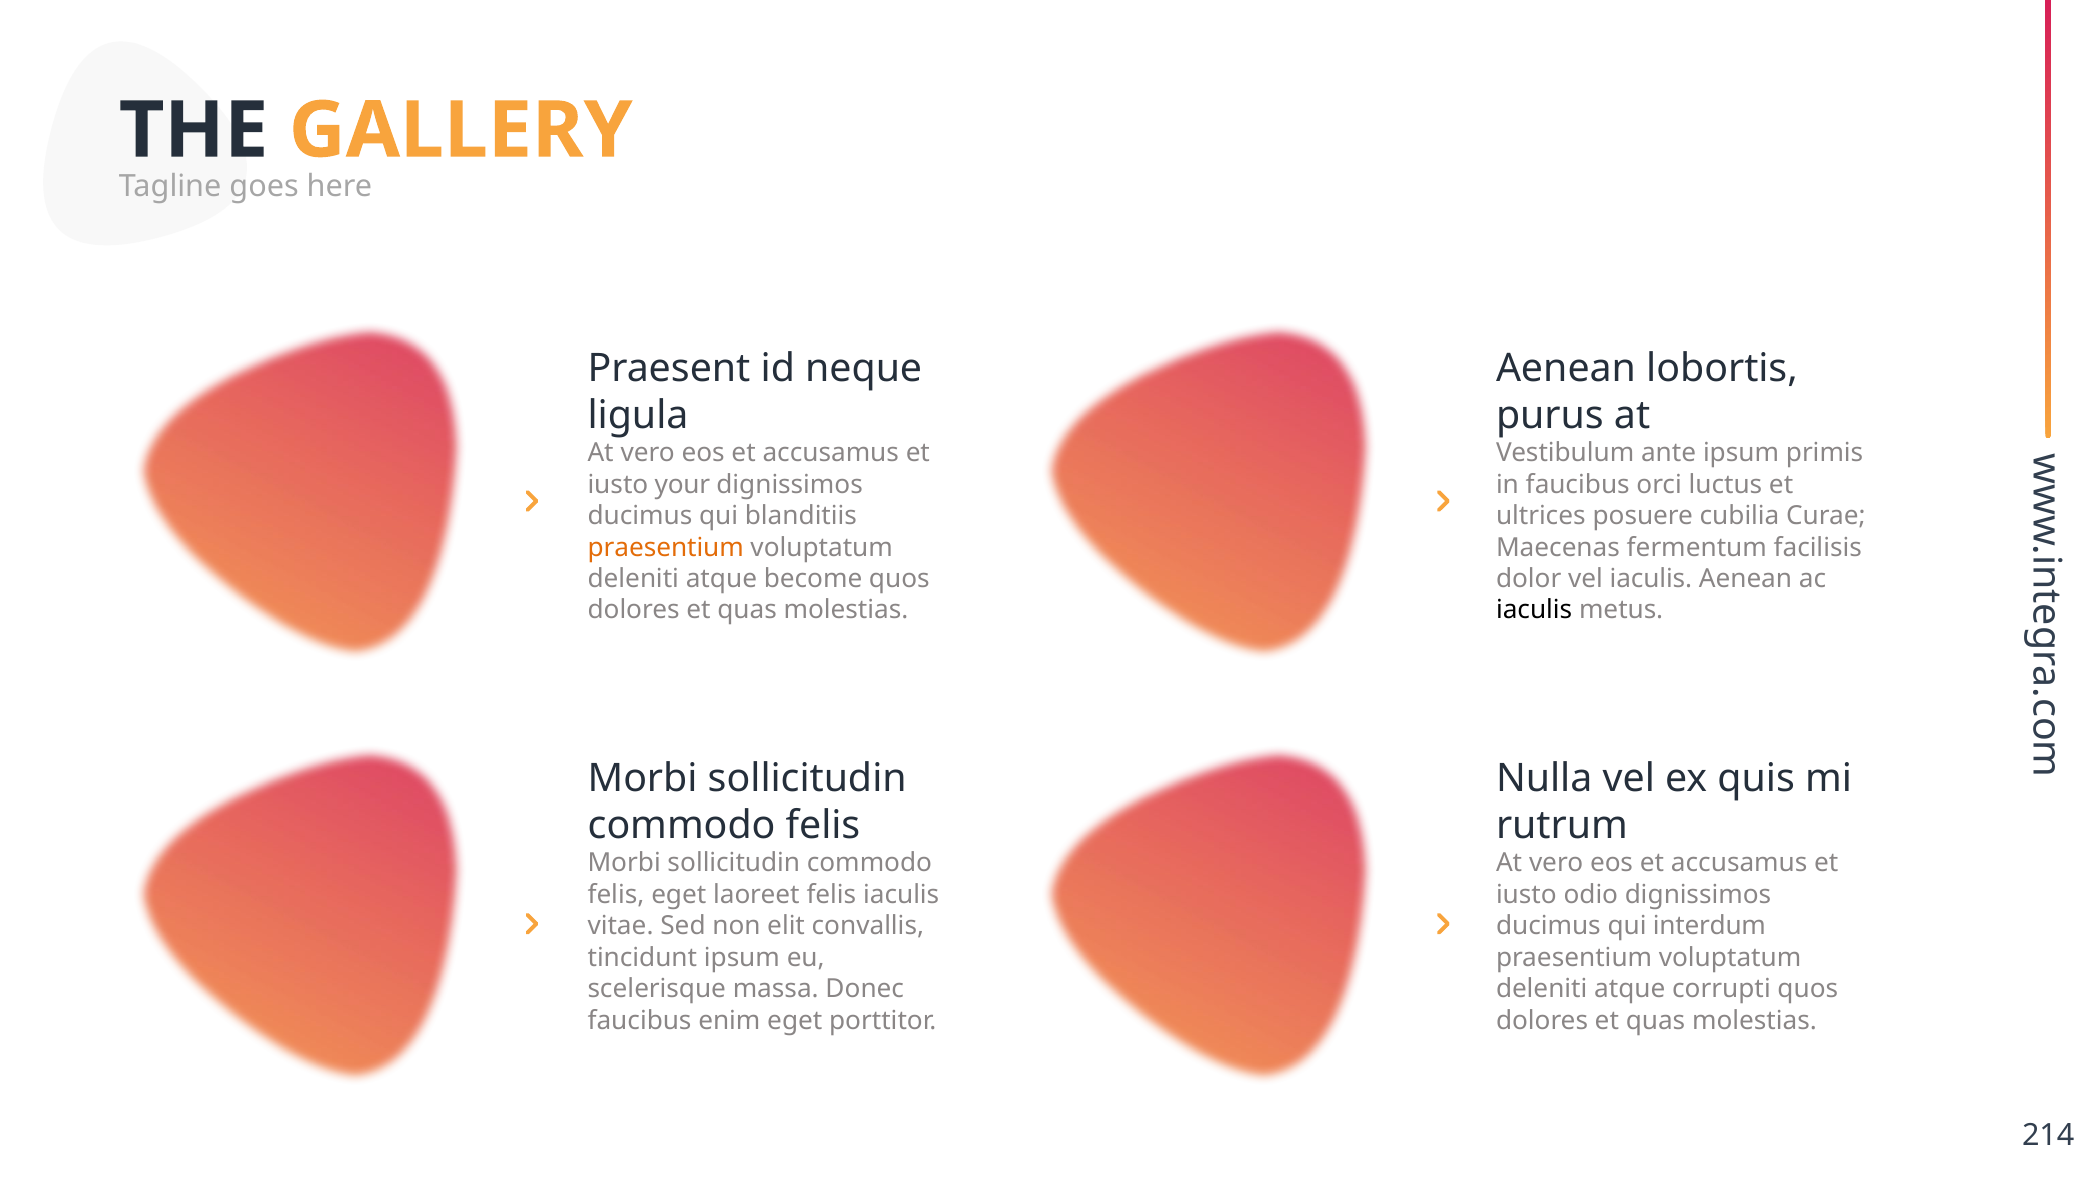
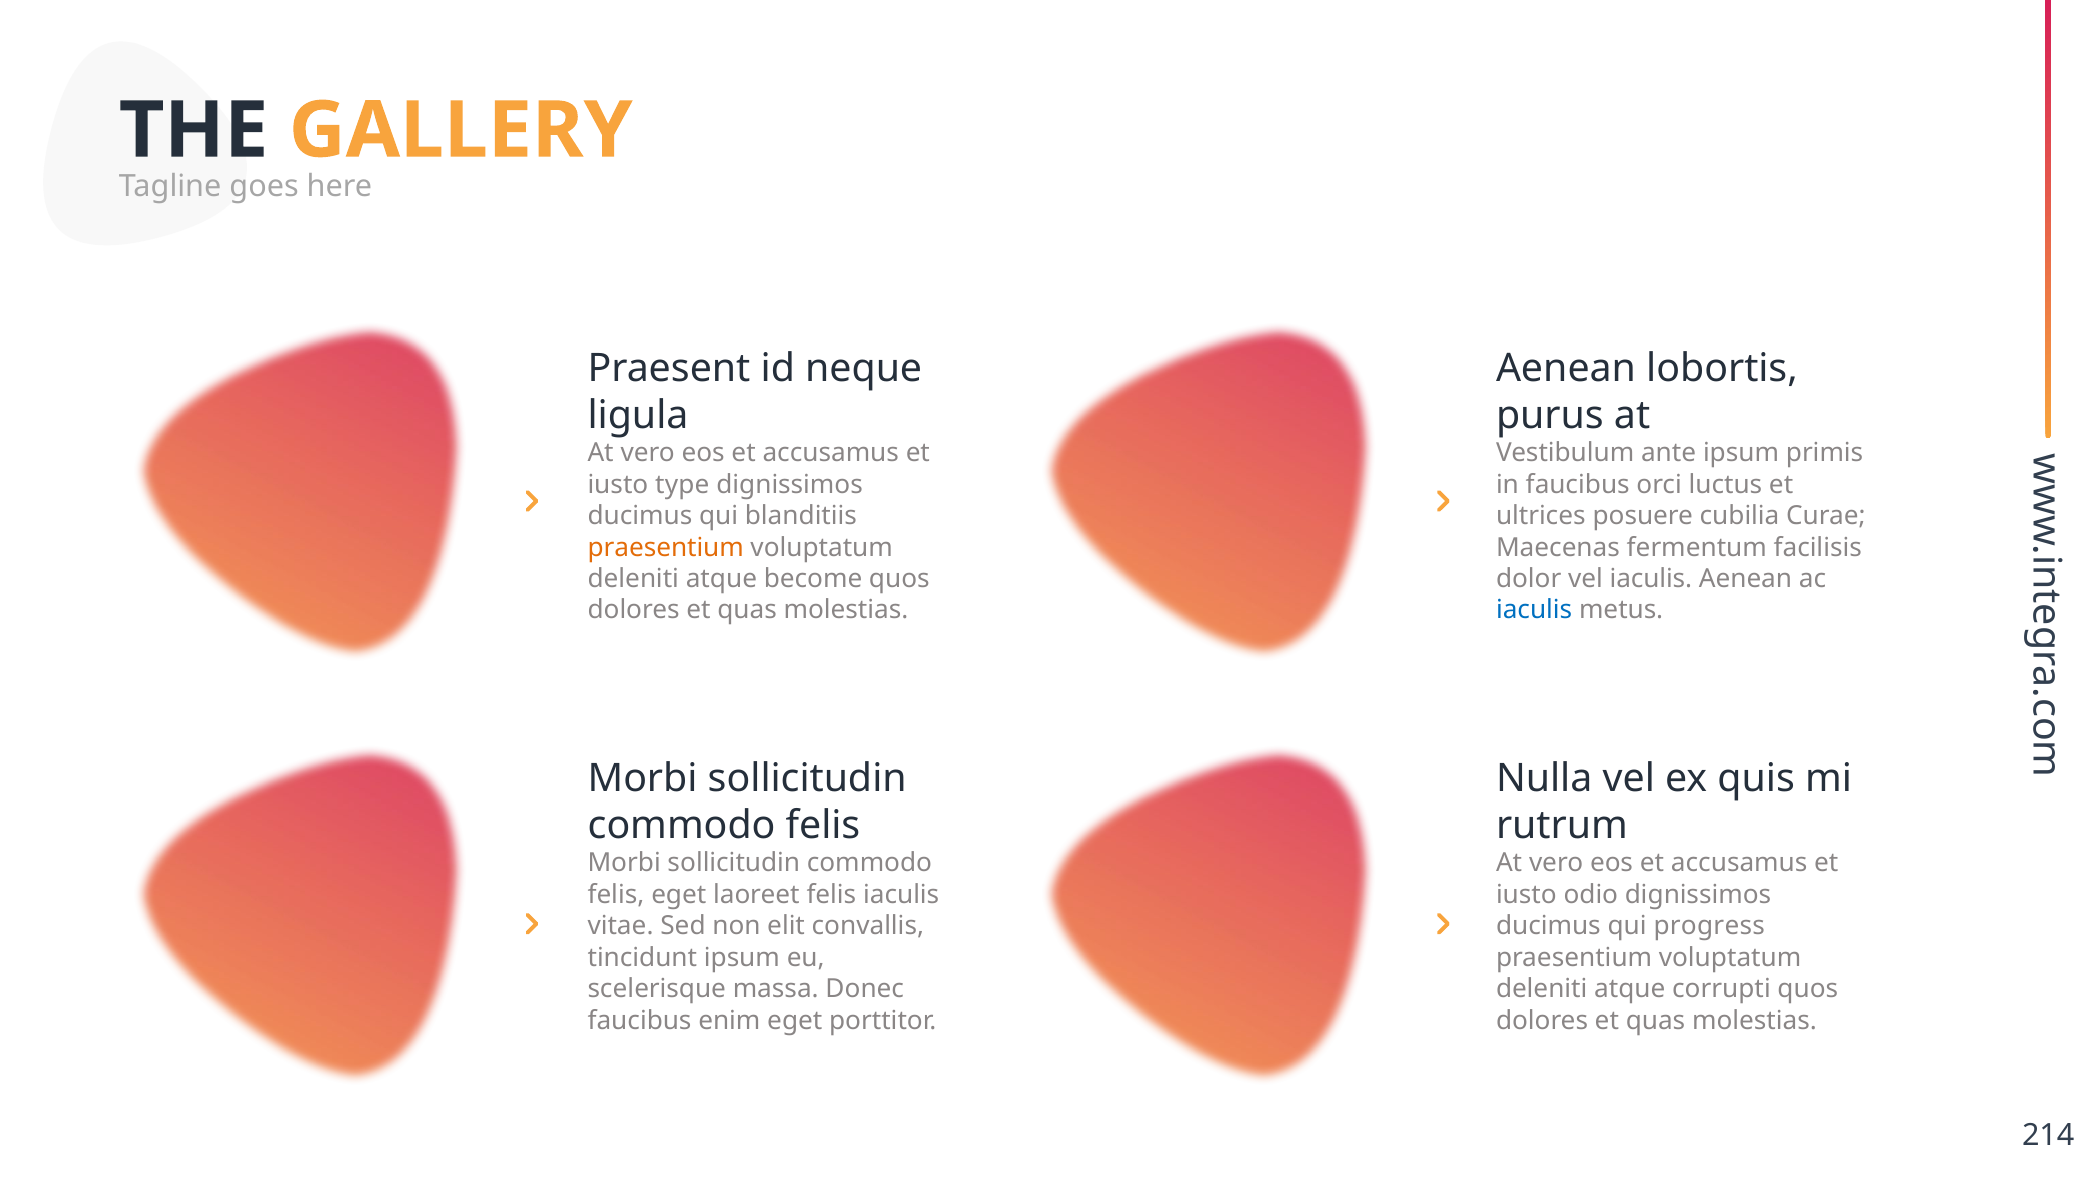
your: your -> type
iaculis at (1534, 610) colour: black -> blue
interdum: interdum -> progress
